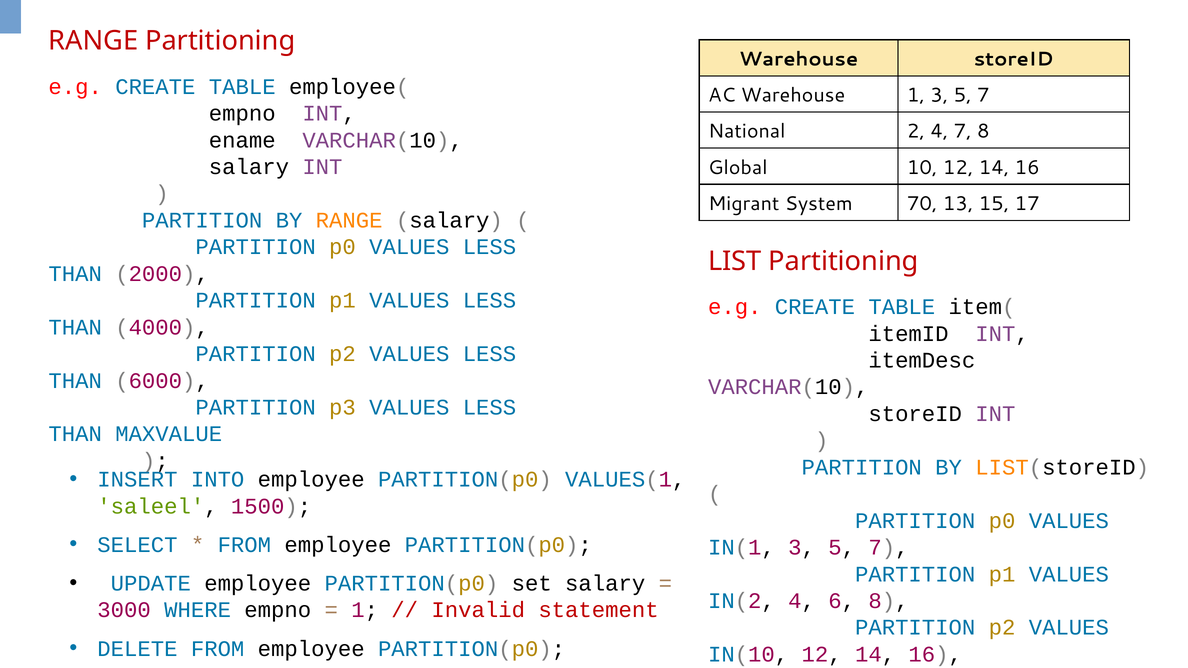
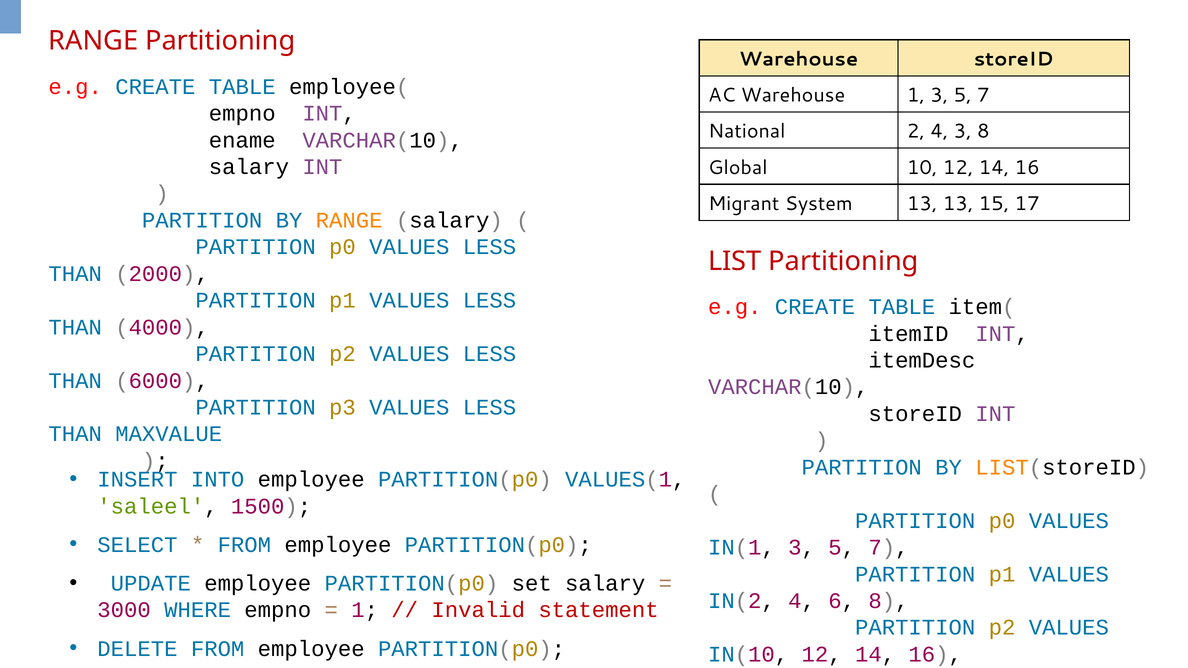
4 7: 7 -> 3
System 70: 70 -> 13
